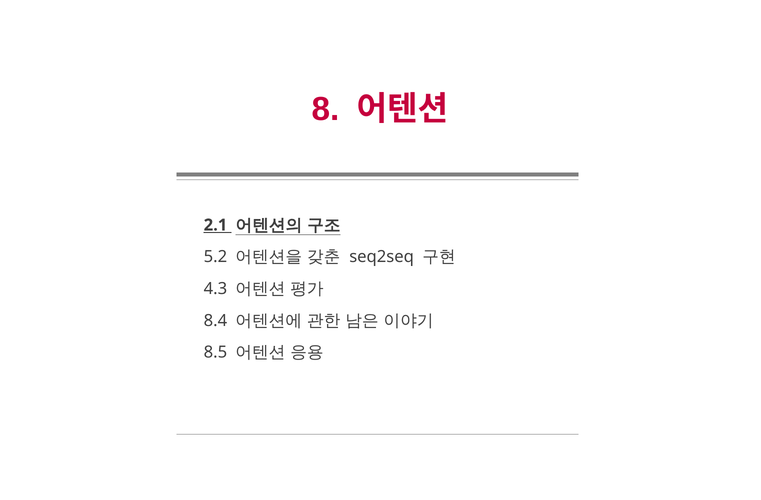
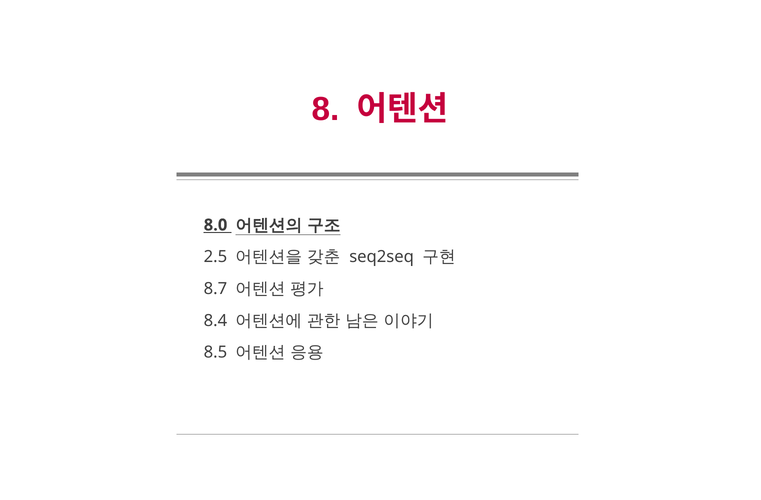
2.1: 2.1 -> 8.0
5.2: 5.2 -> 2.5
4.3: 4.3 -> 8.7
